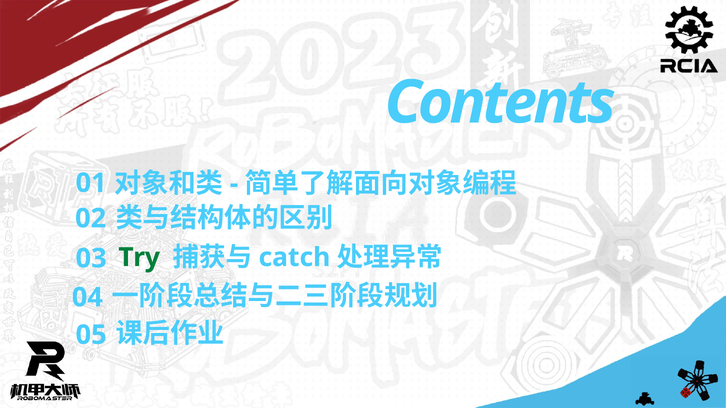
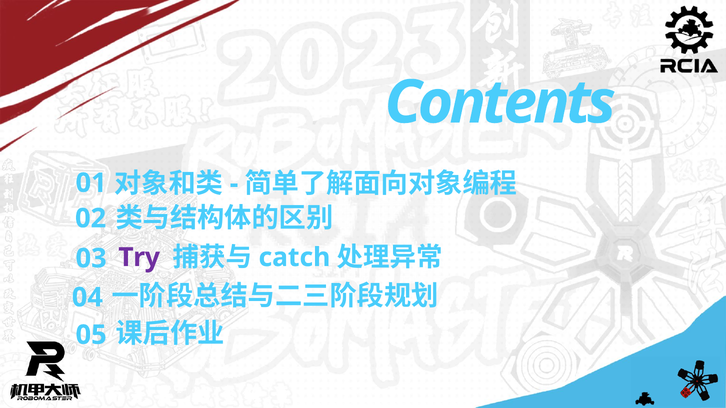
Try colour: green -> purple
